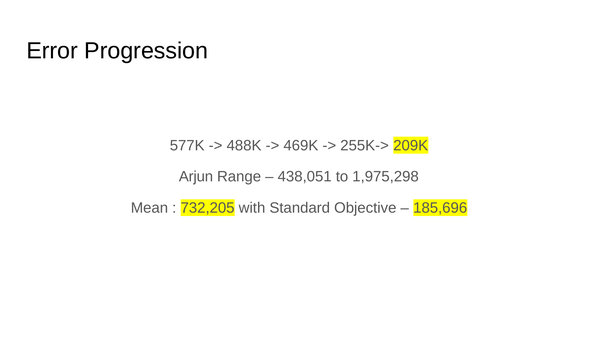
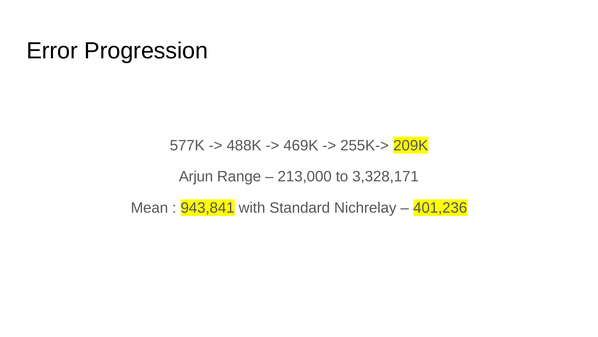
438,051: 438,051 -> 213,000
1,975,298: 1,975,298 -> 3,328,171
732,205: 732,205 -> 943,841
Objective: Objective -> Nichrelay
185,696: 185,696 -> 401,236
